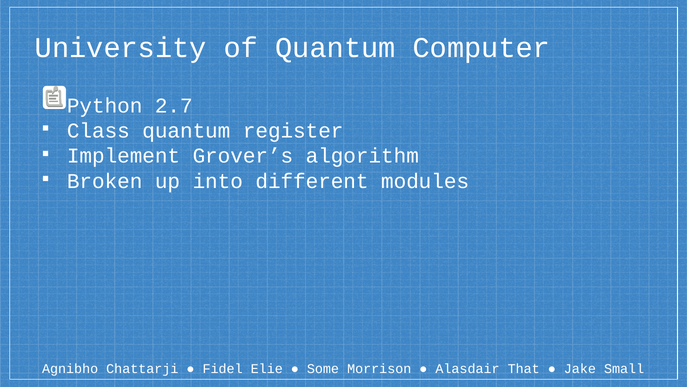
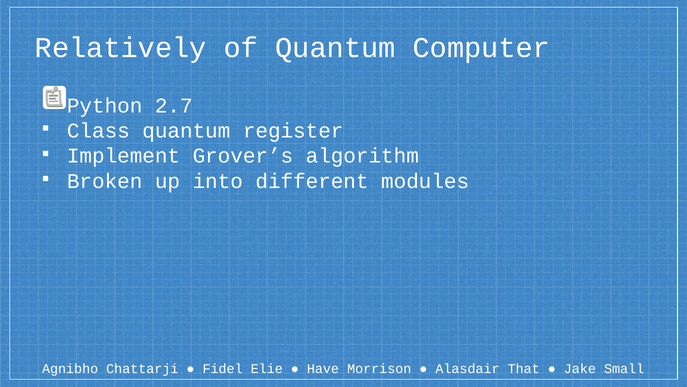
University: University -> Relatively
Some: Some -> Have
